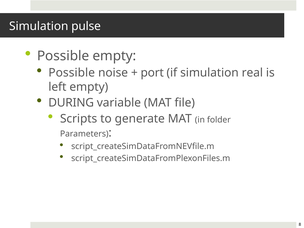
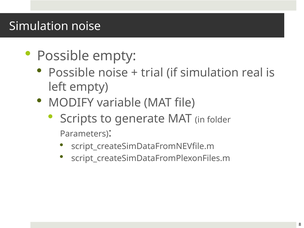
Simulation pulse: pulse -> noise
port: port -> trial
DURING: DURING -> MODIFY
